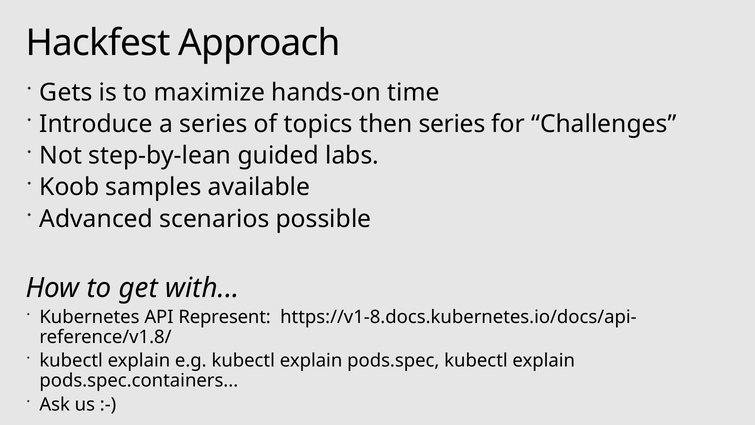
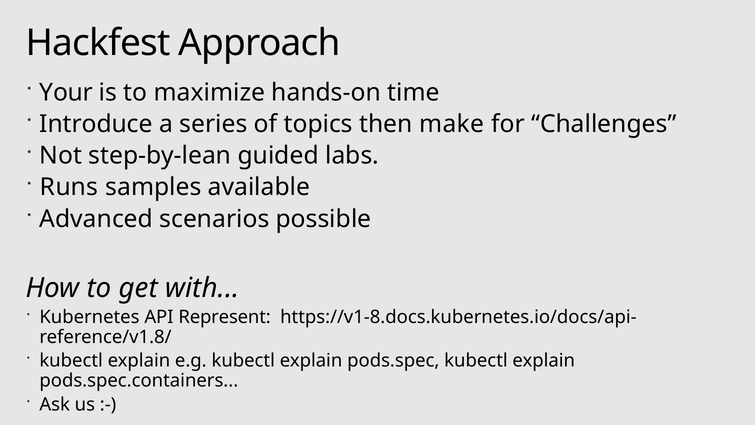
Gets: Gets -> Your
then series: series -> make
Koob: Koob -> Runs
